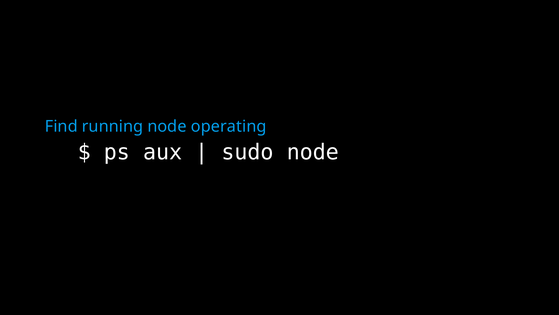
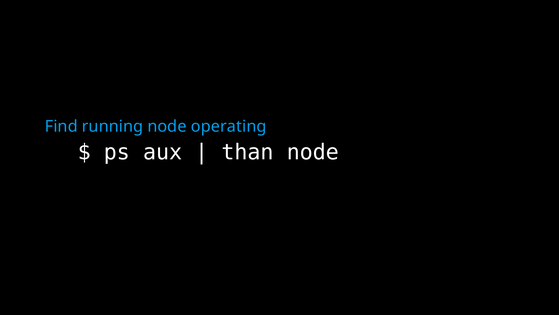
sudo: sudo -> than
